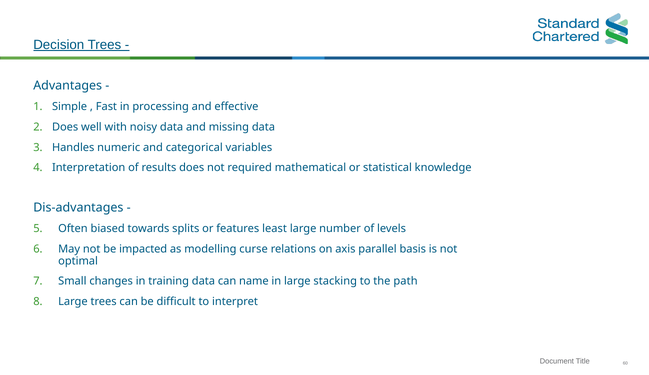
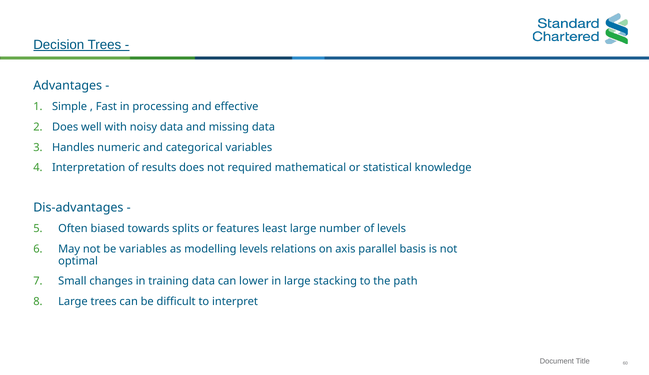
be impacted: impacted -> variables
modelling curse: curse -> levels
name: name -> lower
